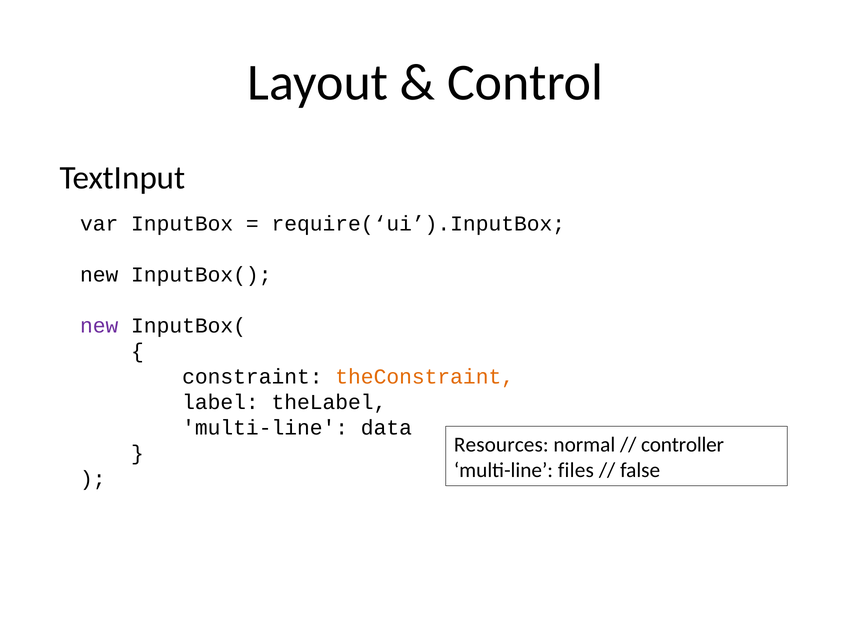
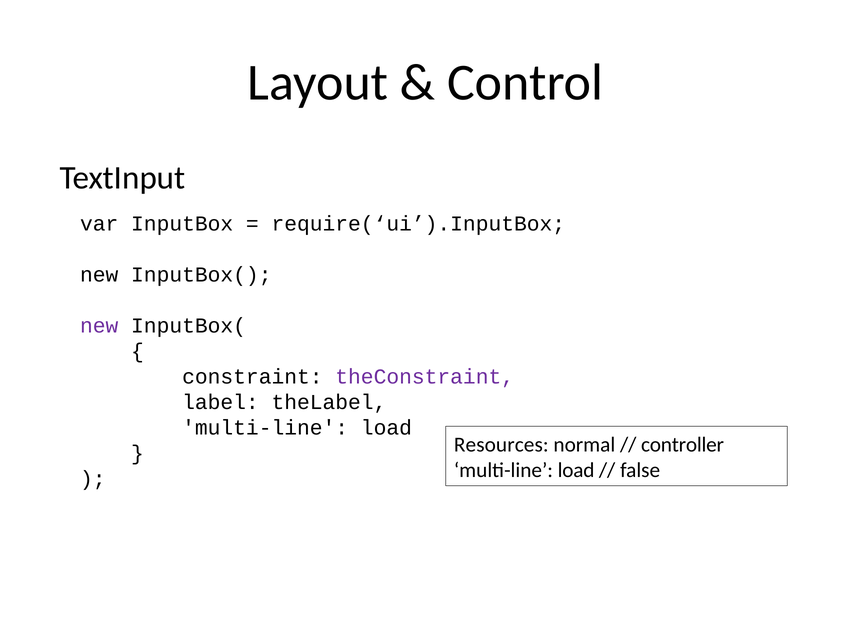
theConstraint colour: orange -> purple
data at (386, 428): data -> load
files at (576, 470): files -> load
